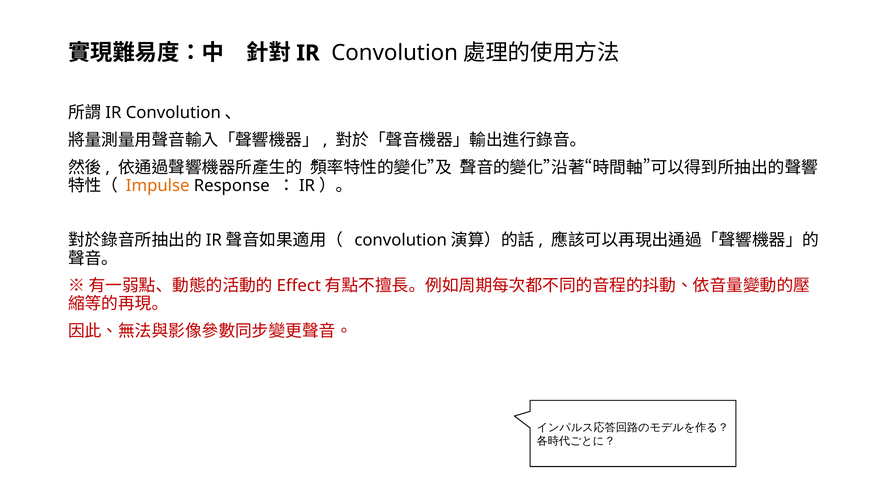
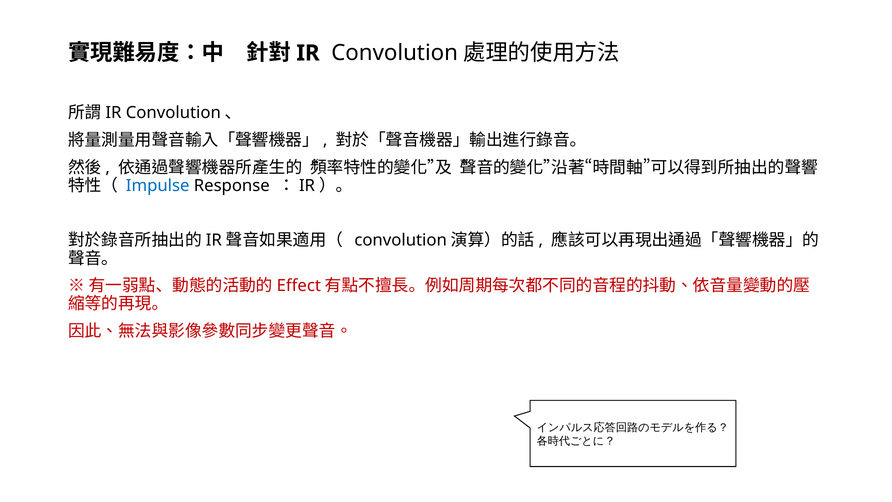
Impulse colour: orange -> blue
